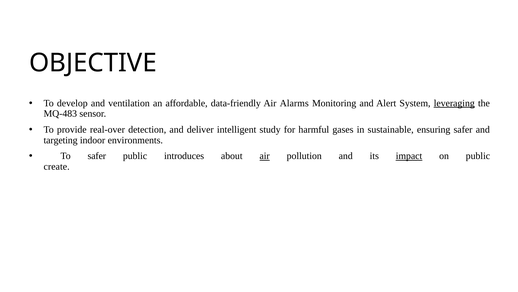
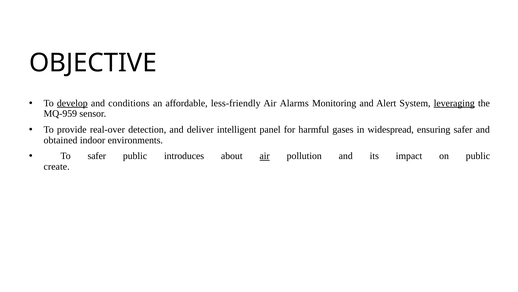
develop underline: none -> present
ventilation: ventilation -> conditions
data-friendly: data-friendly -> less-friendly
MQ-483: MQ-483 -> MQ-959
study: study -> panel
sustainable: sustainable -> widespread
targeting: targeting -> obtained
impact underline: present -> none
